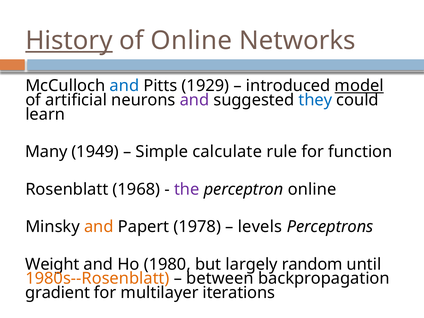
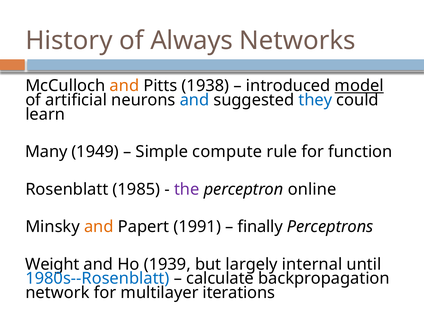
History underline: present -> none
of Online: Online -> Always
and at (124, 86) colour: blue -> orange
1929: 1929 -> 1938
and at (194, 100) colour: purple -> blue
calculate: calculate -> compute
1968: 1968 -> 1985
1978: 1978 -> 1991
levels: levels -> finally
1980: 1980 -> 1939
random: random -> internal
1980s--Rosenblatt colour: orange -> blue
between: between -> calculate
gradient: gradient -> network
